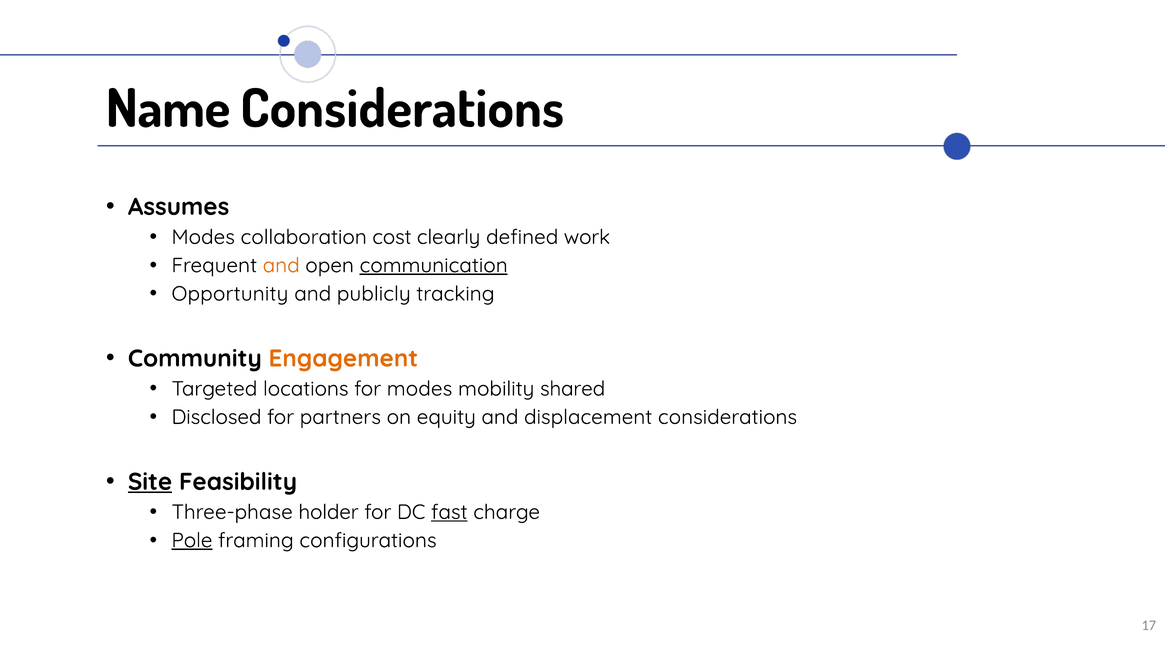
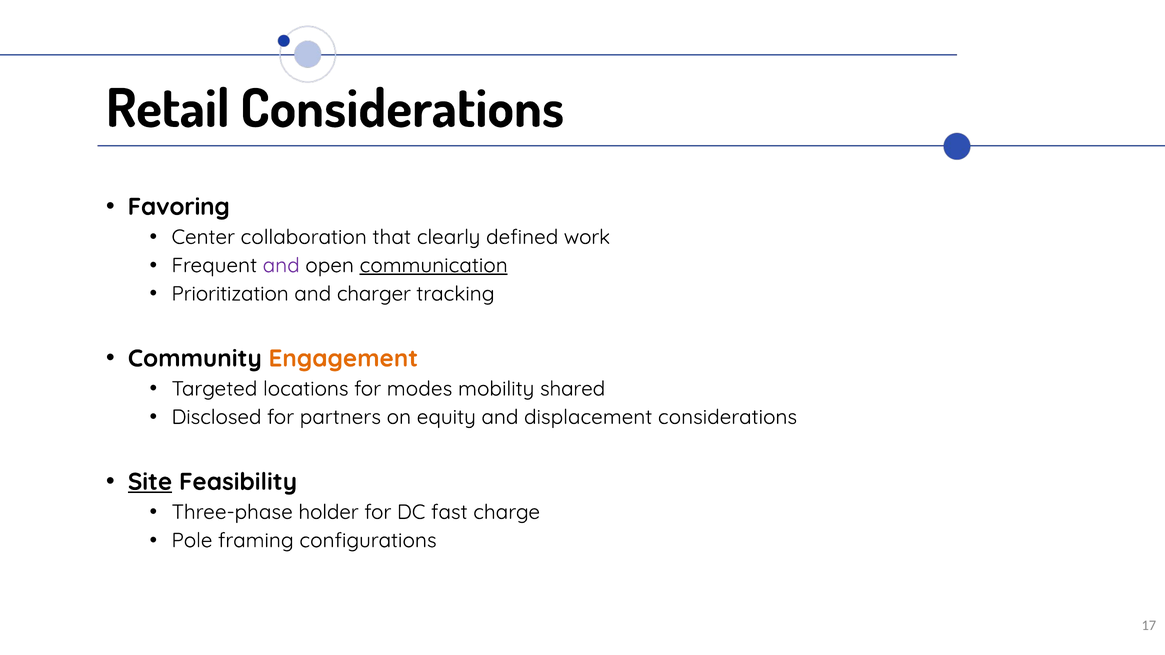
Name: Name -> Retail
Assumes: Assumes -> Favoring
Modes at (203, 237): Modes -> Center
cost: cost -> that
and at (281, 266) colour: orange -> purple
Opportunity: Opportunity -> Prioritization
publicly: publicly -> charger
fast underline: present -> none
Pole underline: present -> none
